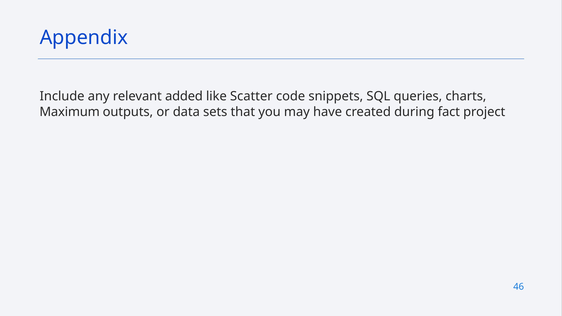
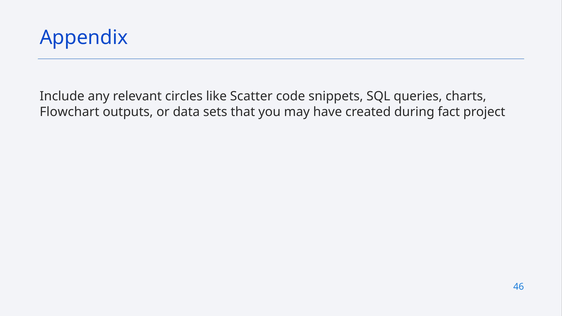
added: added -> circles
Maximum: Maximum -> Flowchart
